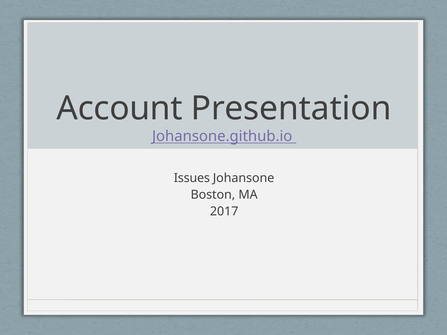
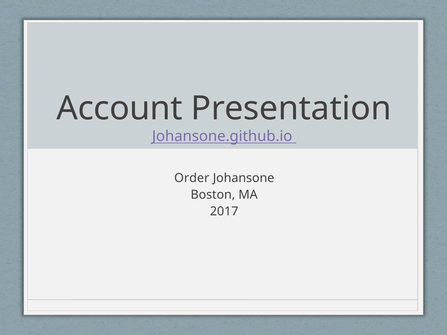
Issues: Issues -> Order
